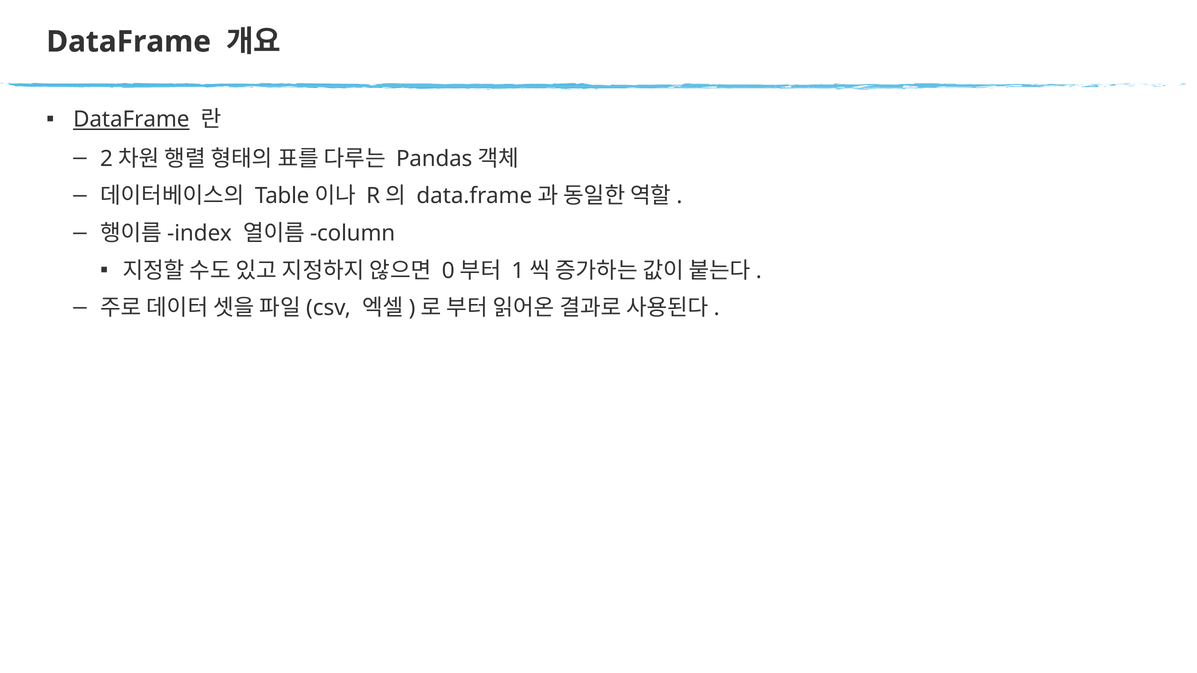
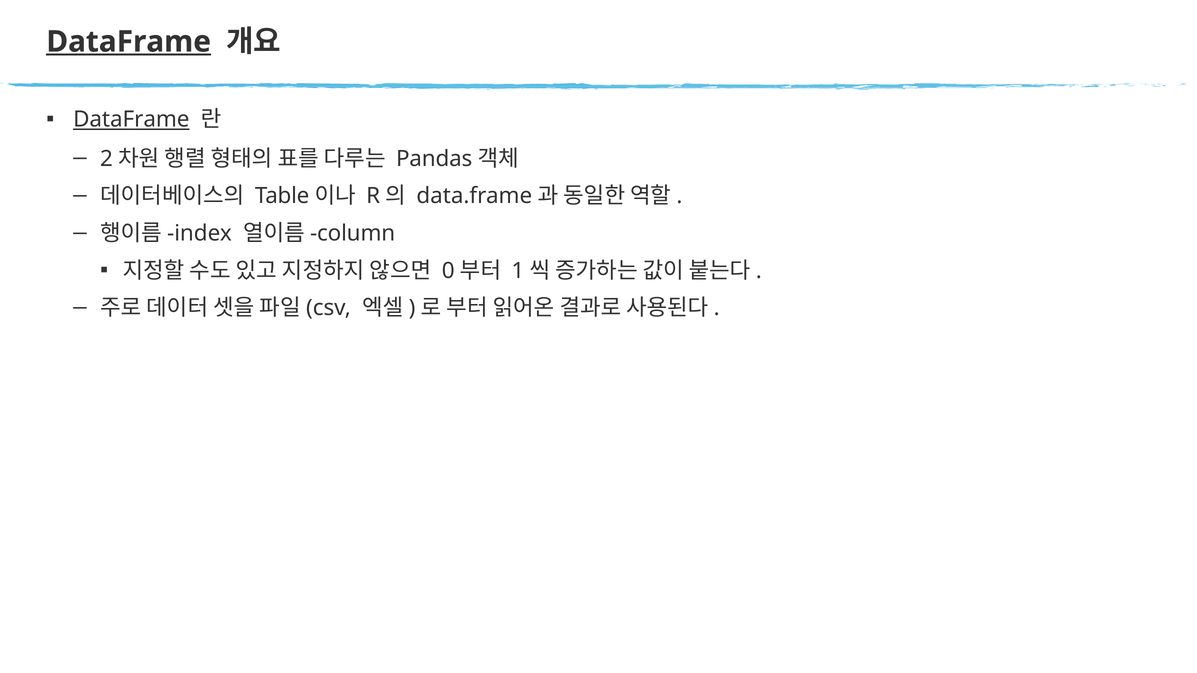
DataFrame at (129, 42) underline: none -> present
